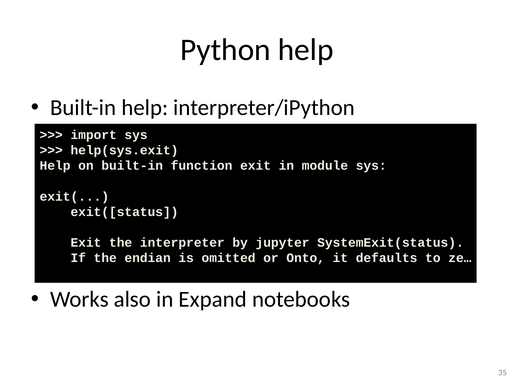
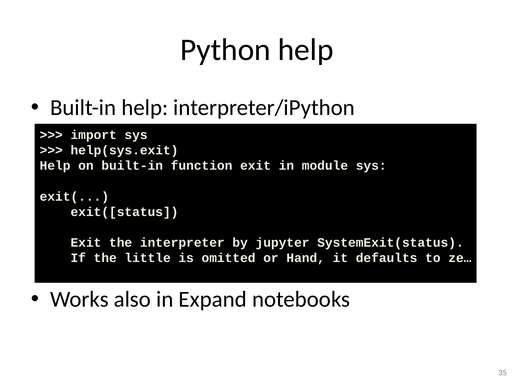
endian: endian -> little
Onto: Onto -> Hand
